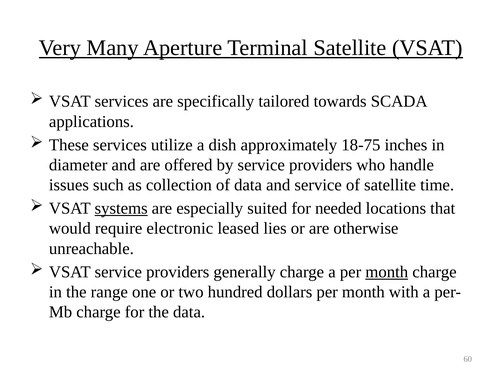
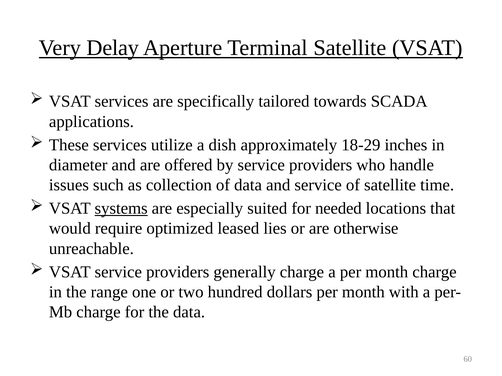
Many: Many -> Delay
18-75: 18-75 -> 18-29
electronic: electronic -> optimized
month at (387, 272) underline: present -> none
